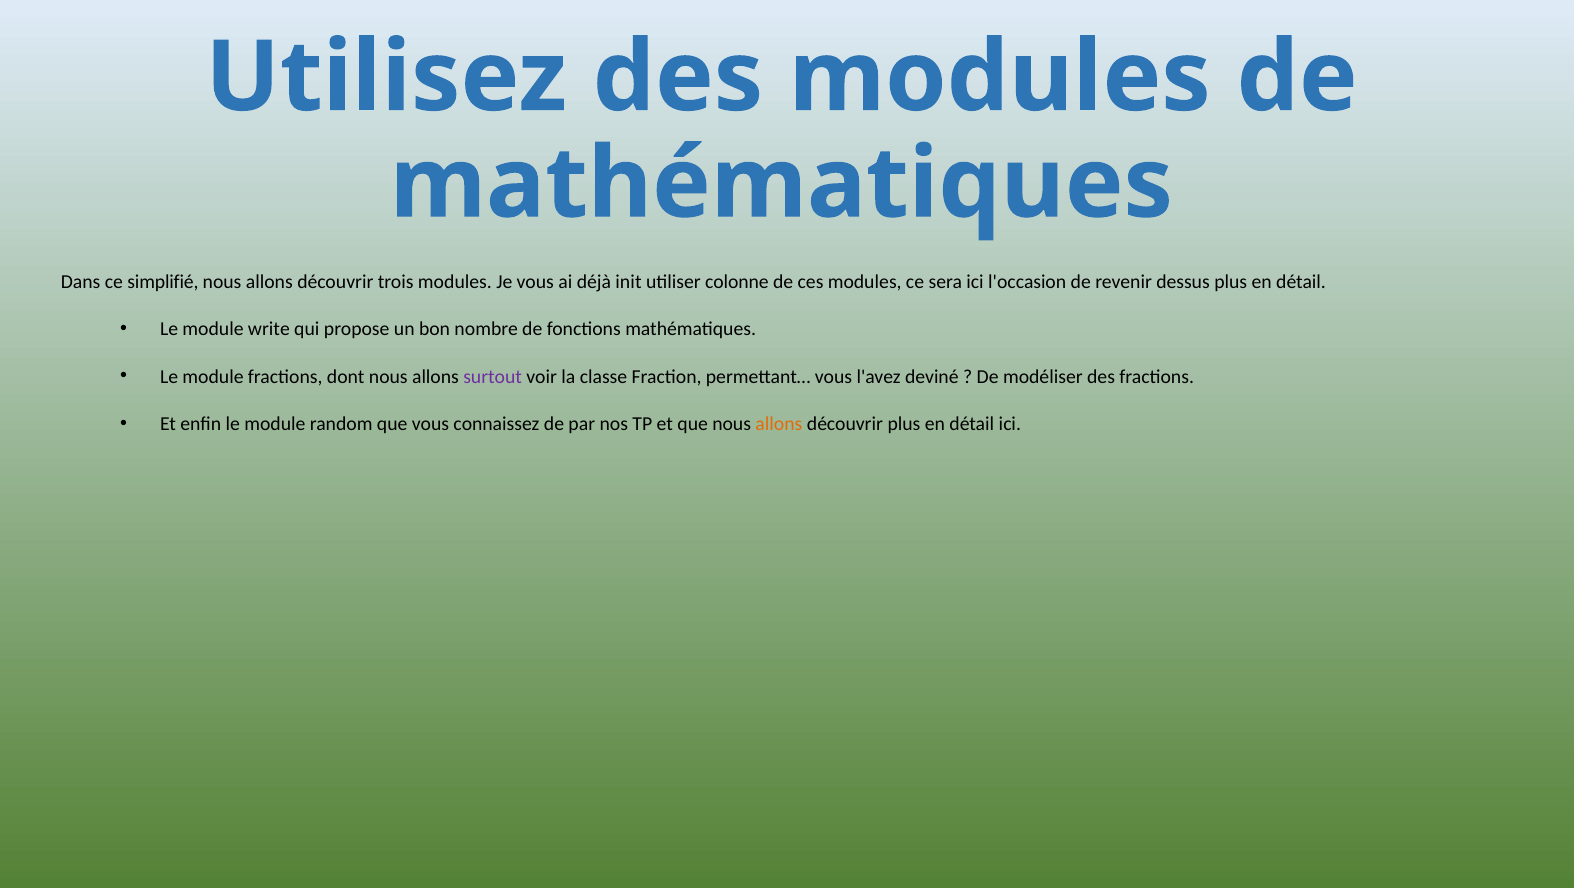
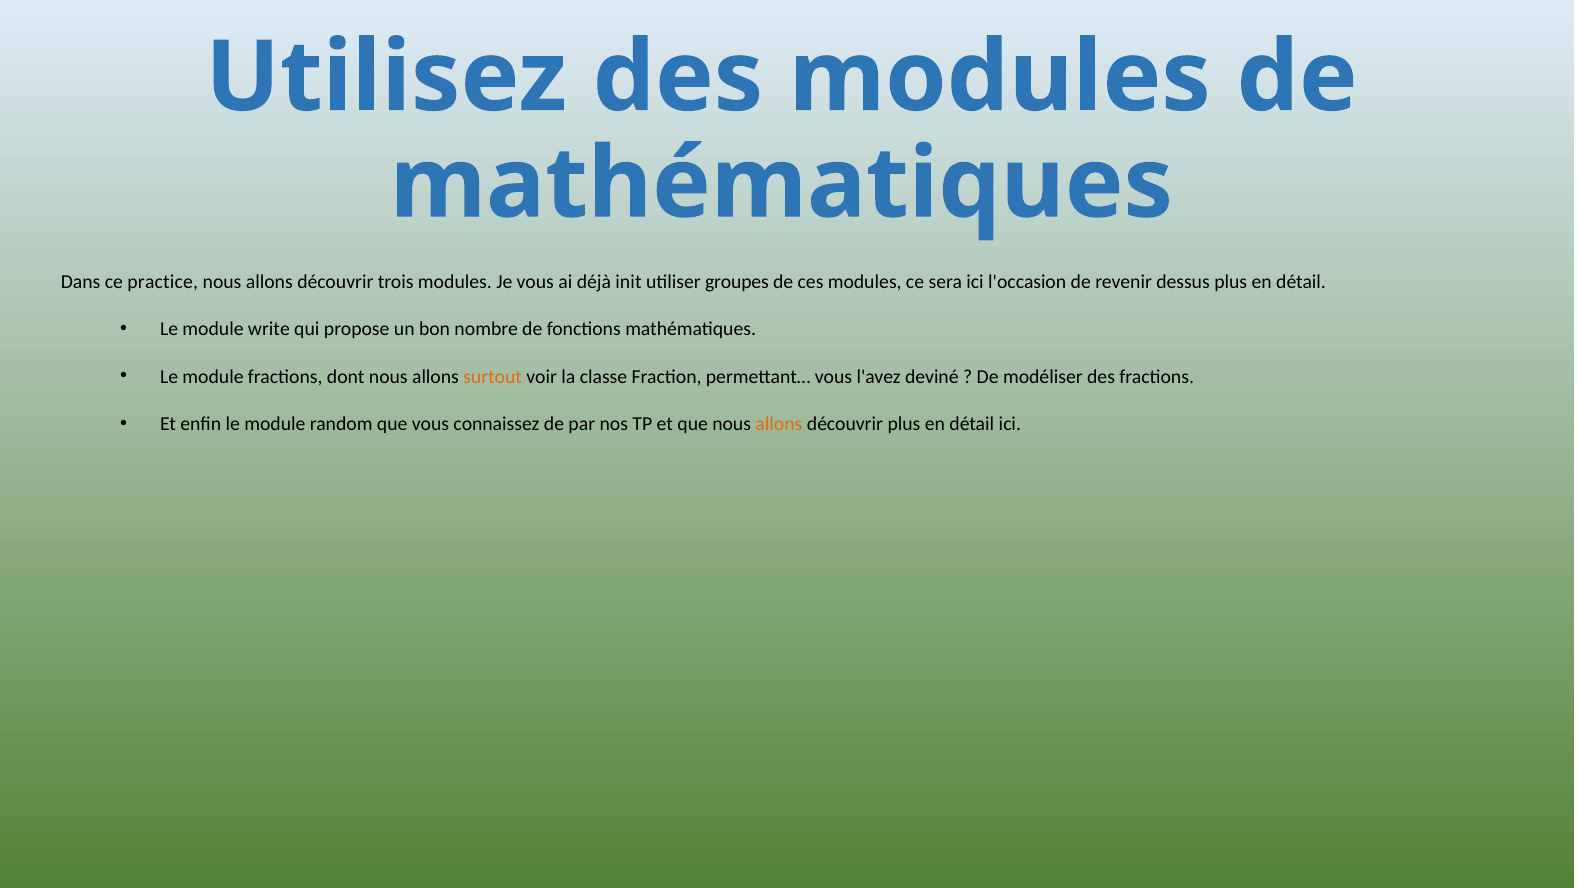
simplifié: simplifié -> practice
colonne: colonne -> groupes
surtout colour: purple -> orange
